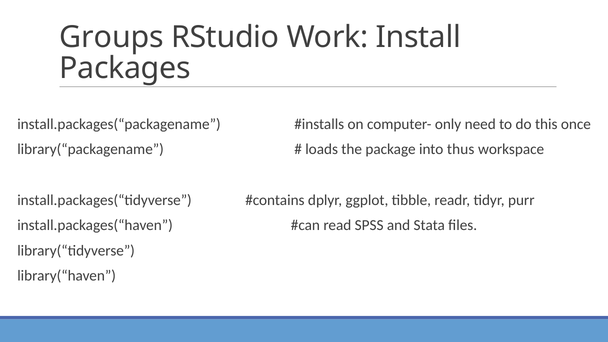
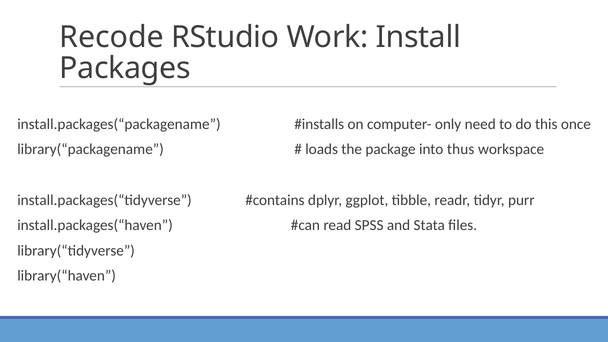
Groups: Groups -> Recode
